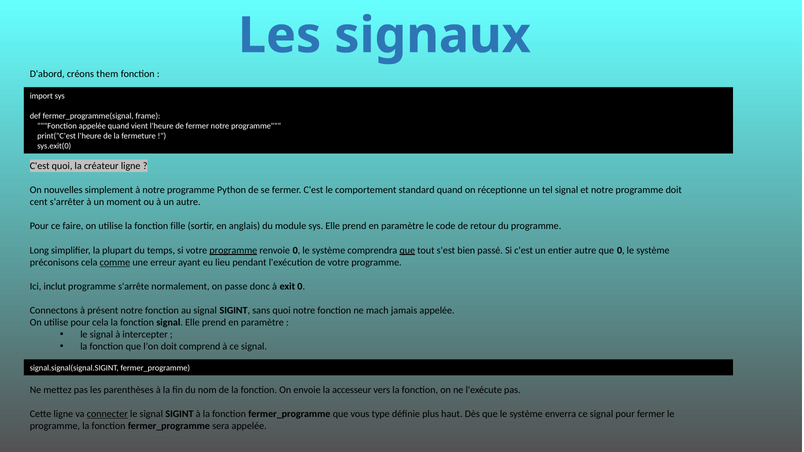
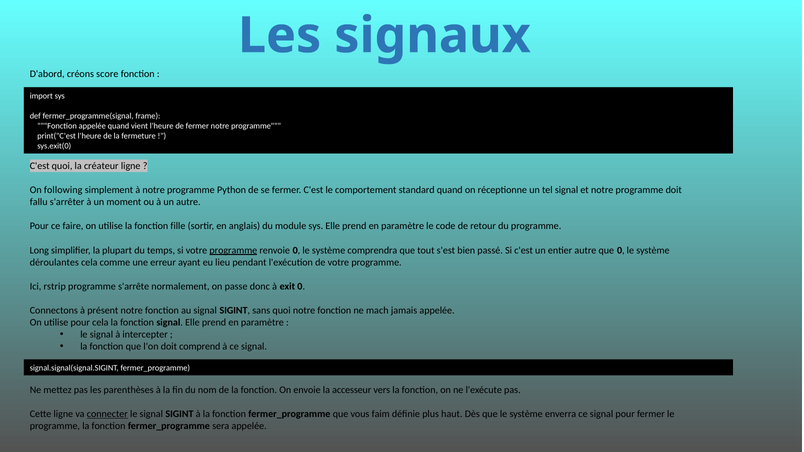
them: them -> score
nouvelles: nouvelles -> following
cent: cent -> fallu
que at (407, 250) underline: present -> none
préconisons: préconisons -> déroulantes
comme underline: present -> none
inclut: inclut -> rstrip
type: type -> faim
